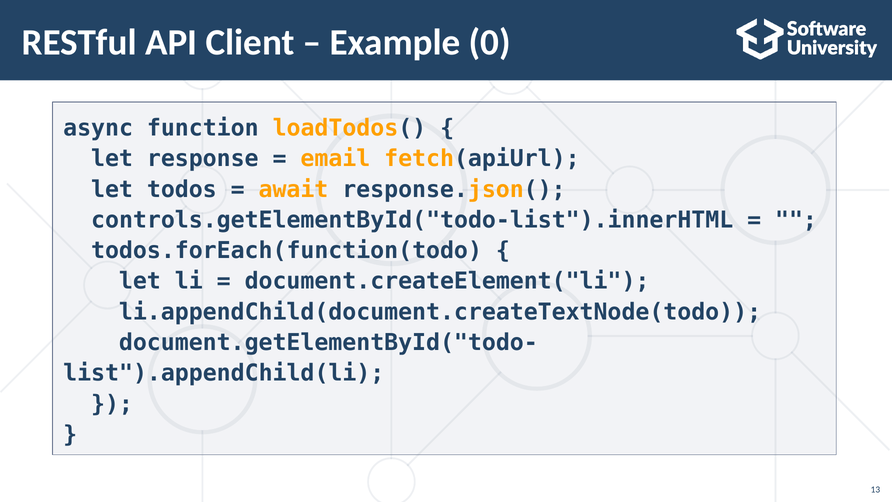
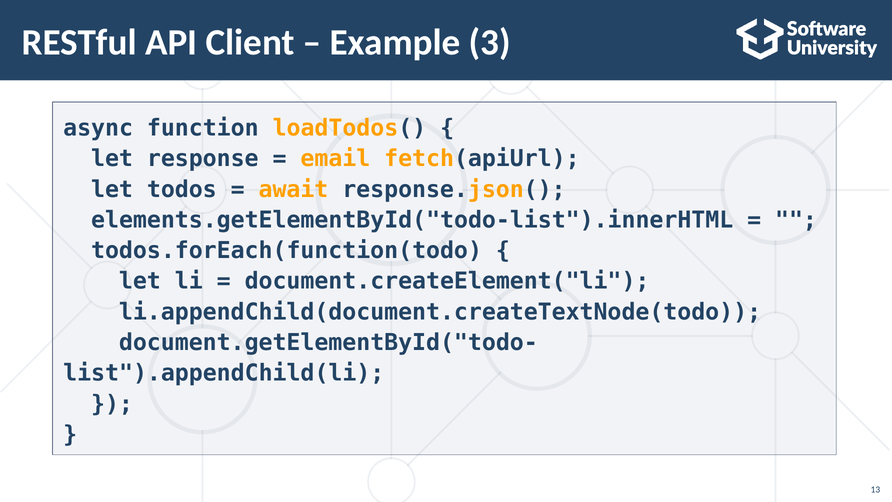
0: 0 -> 3
controls.getElementById("todo-list").innerHTML: controls.getElementById("todo-list").innerHTML -> elements.getElementById("todo-list").innerHTML
